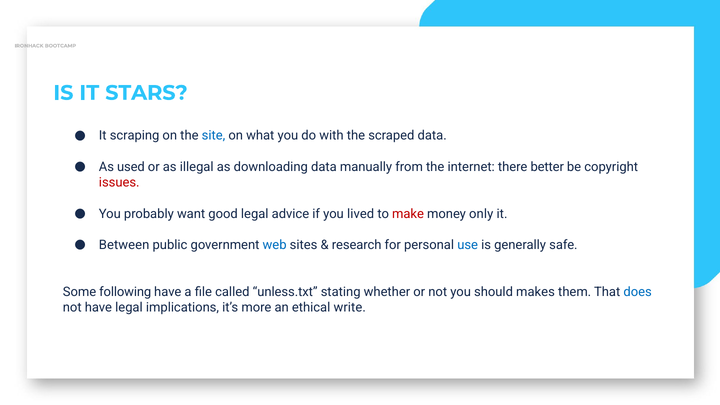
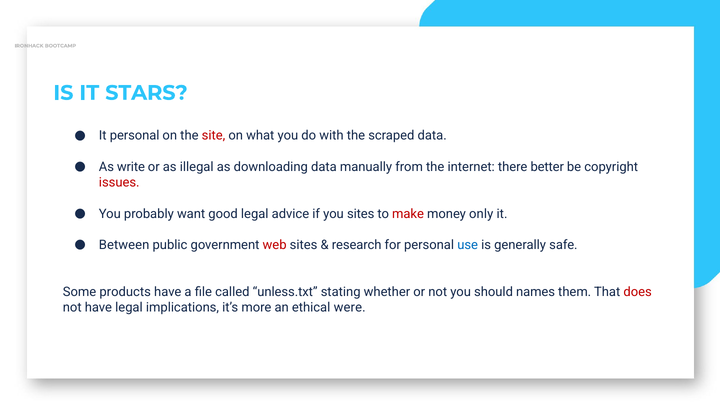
It scraping: scraping -> personal
site colour: blue -> red
used: used -> write
you lived: lived -> sites
web colour: blue -> red
following: following -> products
makes: makes -> names
does colour: blue -> red
write: write -> were
